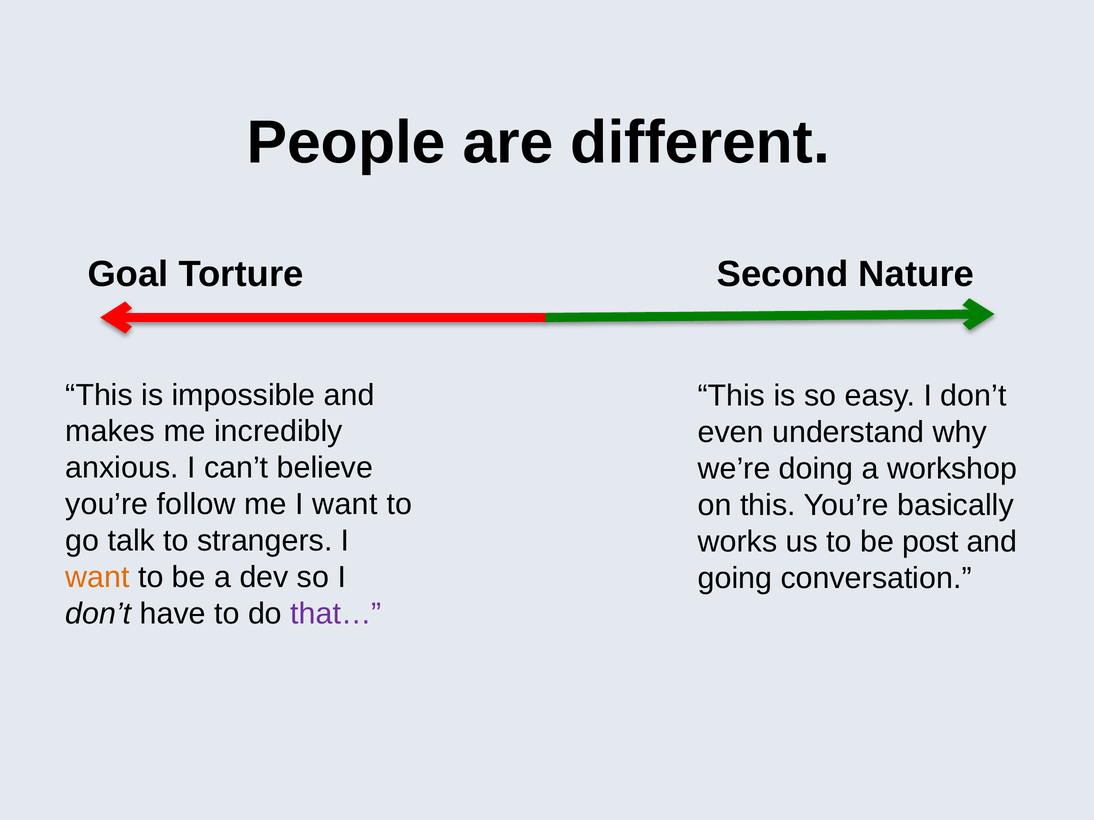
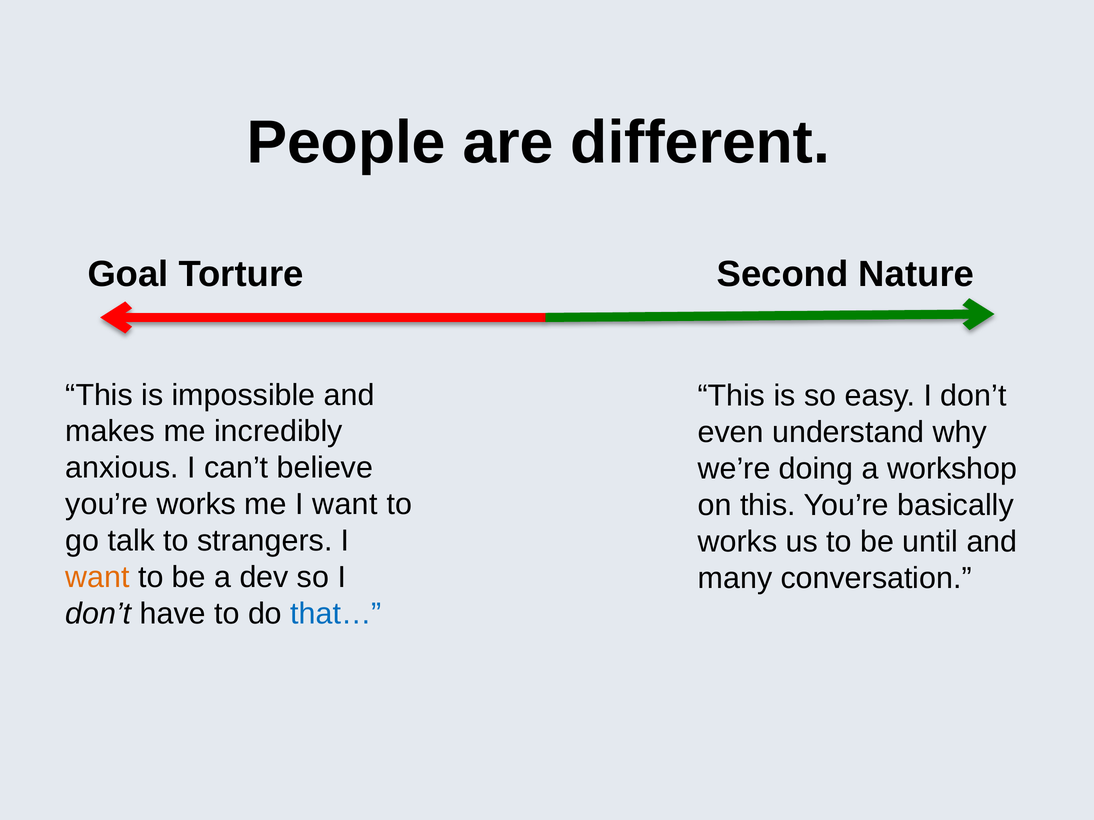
you’re follow: follow -> works
post: post -> until
going: going -> many
that… colour: purple -> blue
